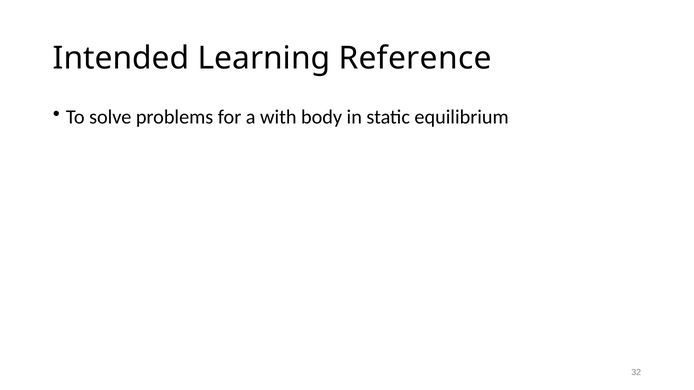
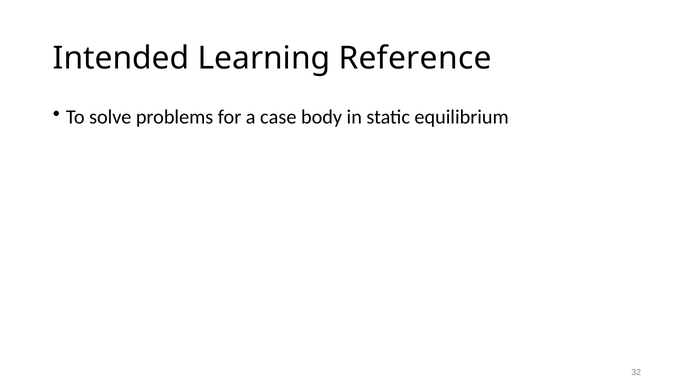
with: with -> case
